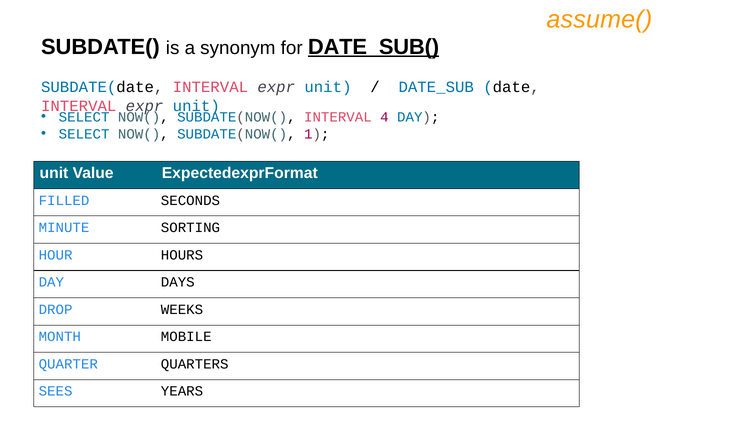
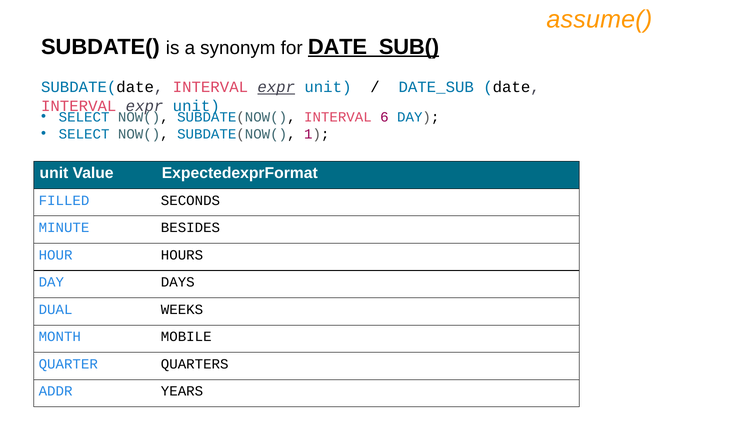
expr at (276, 87) underline: none -> present
4: 4 -> 6
SORTING: SORTING -> BESIDES
DROP: DROP -> DUAL
SEES: SEES -> ADDR
